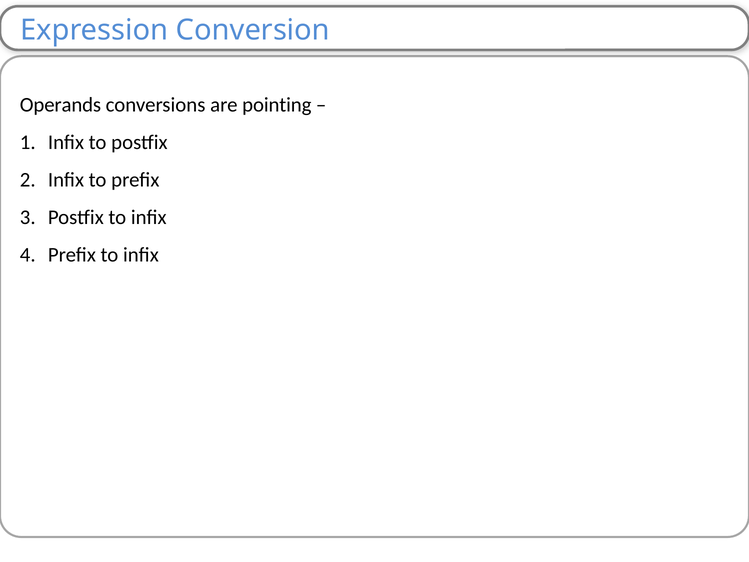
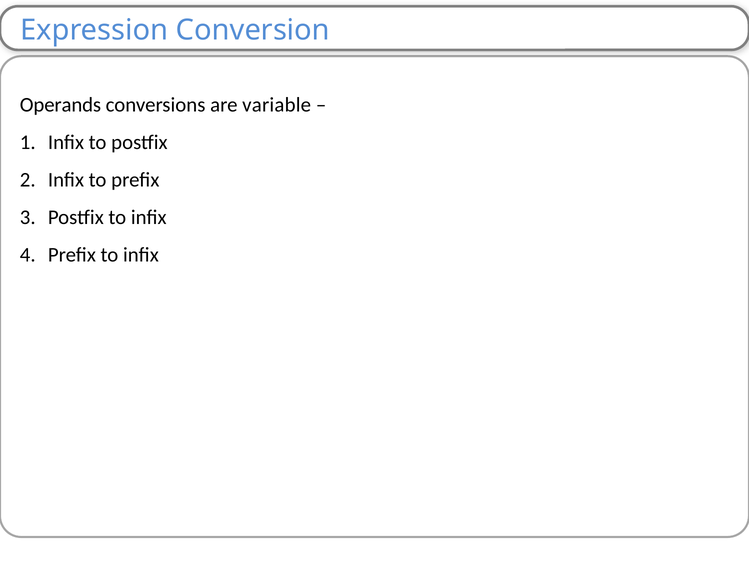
pointing: pointing -> variable
